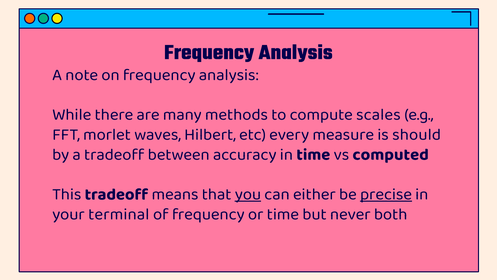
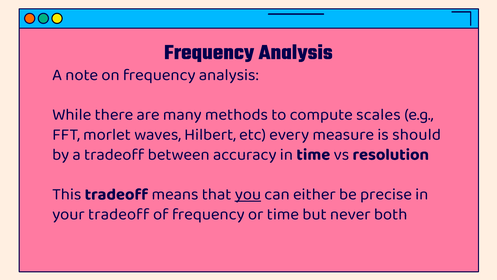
computed: computed -> resolution
precise underline: present -> none
your terminal: terminal -> tradeoff
